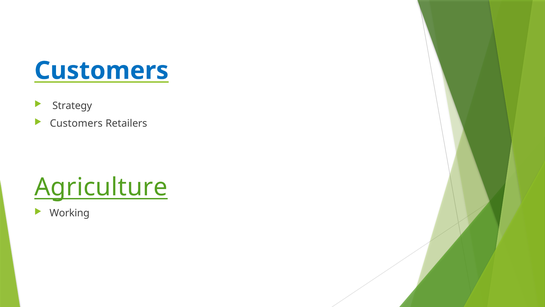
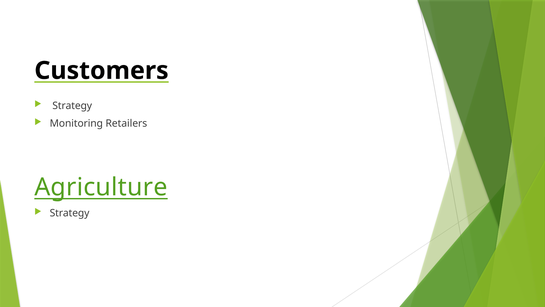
Customers at (101, 71) colour: blue -> black
Customers at (76, 123): Customers -> Monitoring
Working at (70, 213): Working -> Strategy
